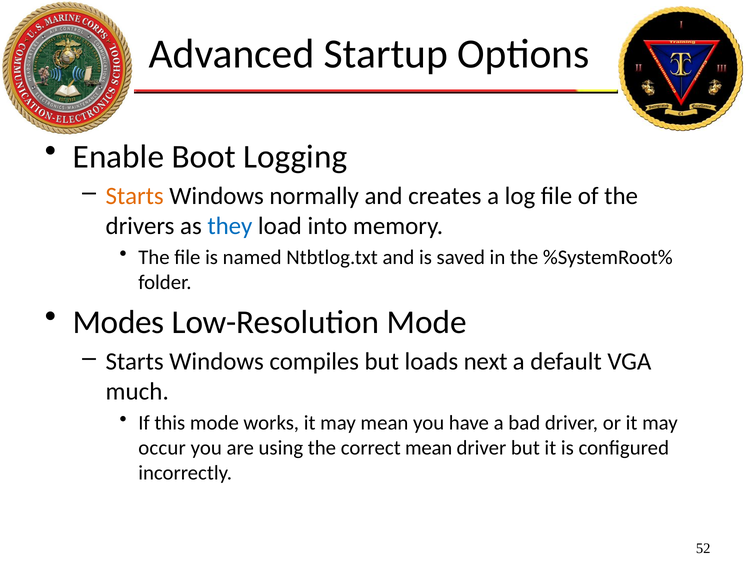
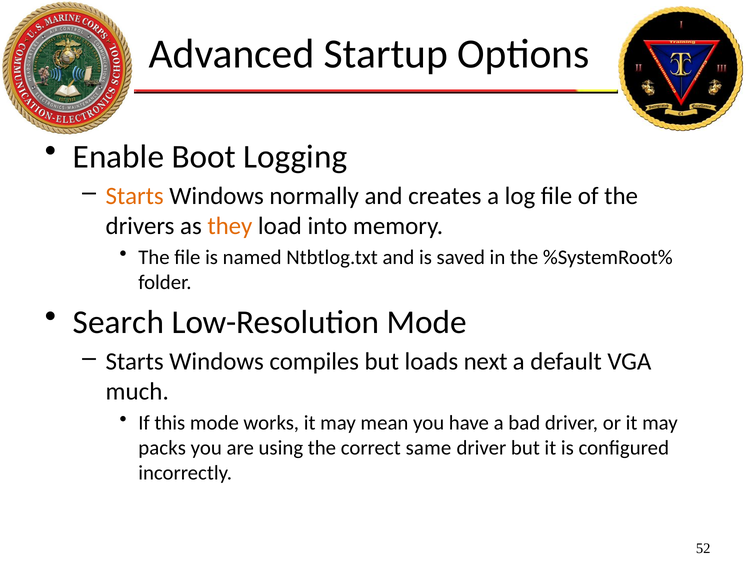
they colour: blue -> orange
Modes: Modes -> Search
occur: occur -> packs
correct mean: mean -> same
